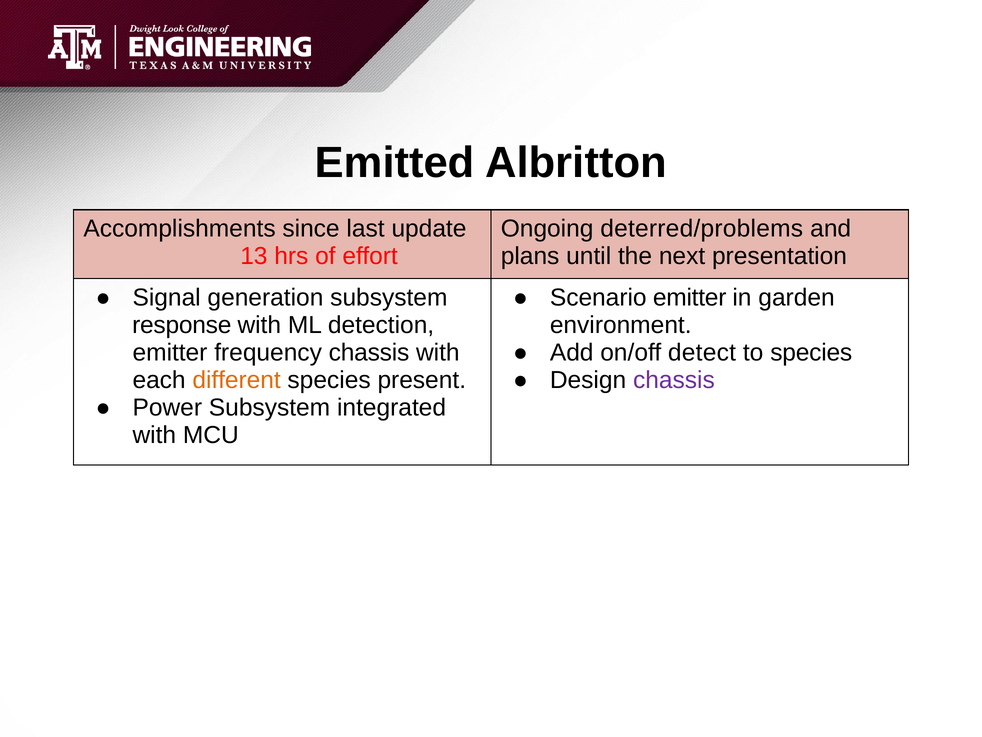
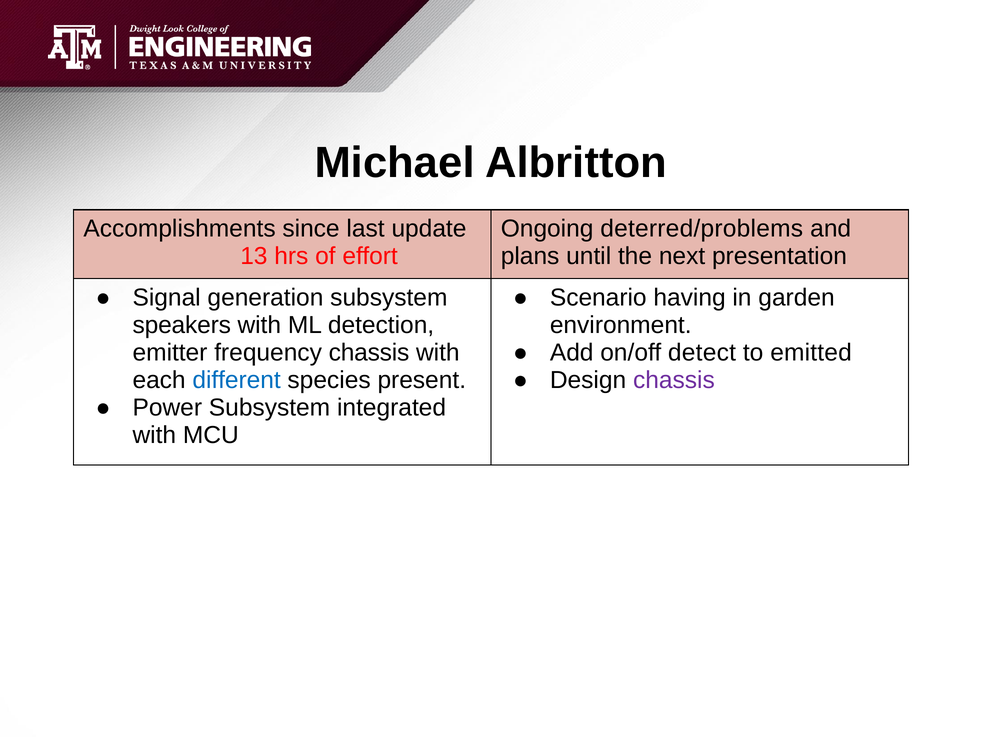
Emitted: Emitted -> Michael
Scenario emitter: emitter -> having
response: response -> speakers
to species: species -> emitted
different colour: orange -> blue
